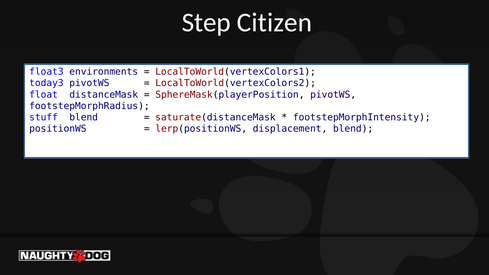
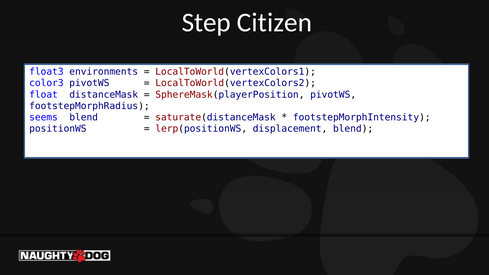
today3: today3 -> color3
stuff: stuff -> seems
